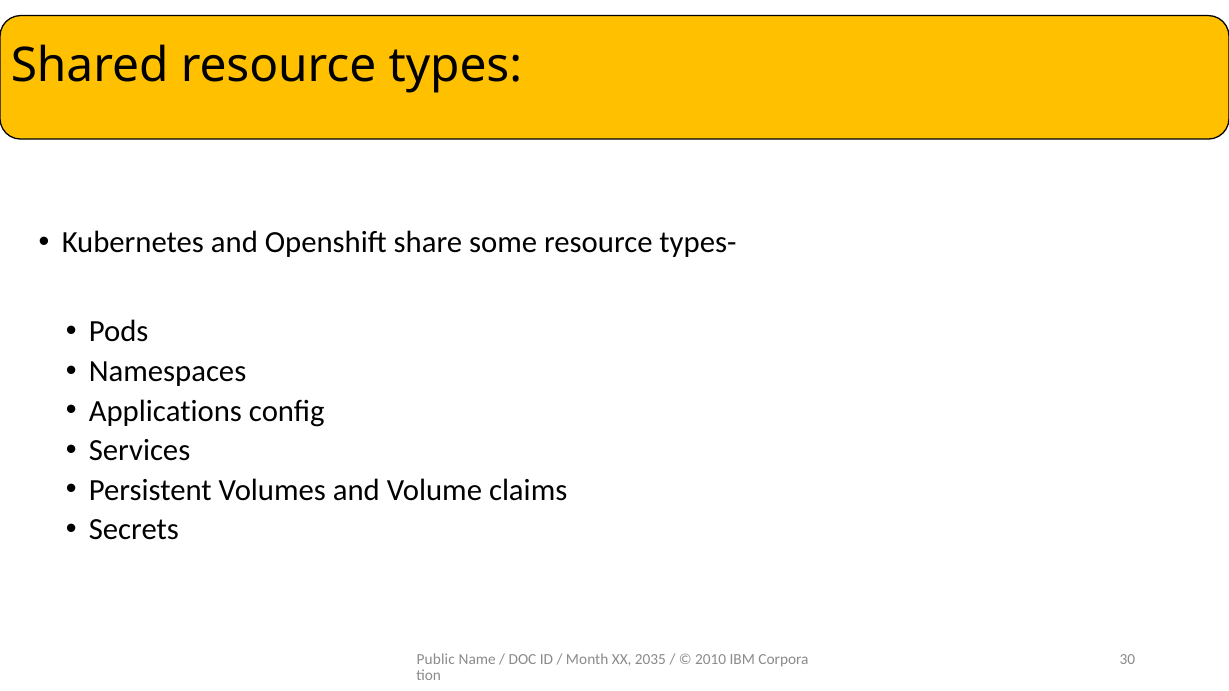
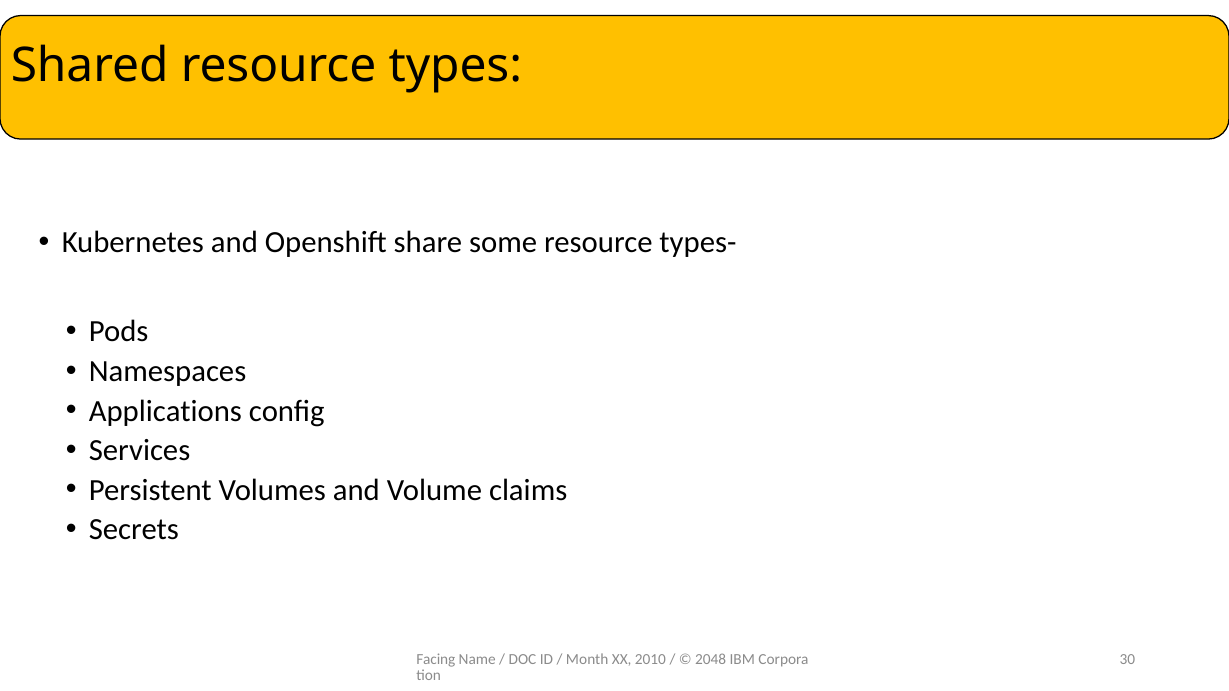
Public: Public -> Facing
2035: 2035 -> 2010
2010: 2010 -> 2048
